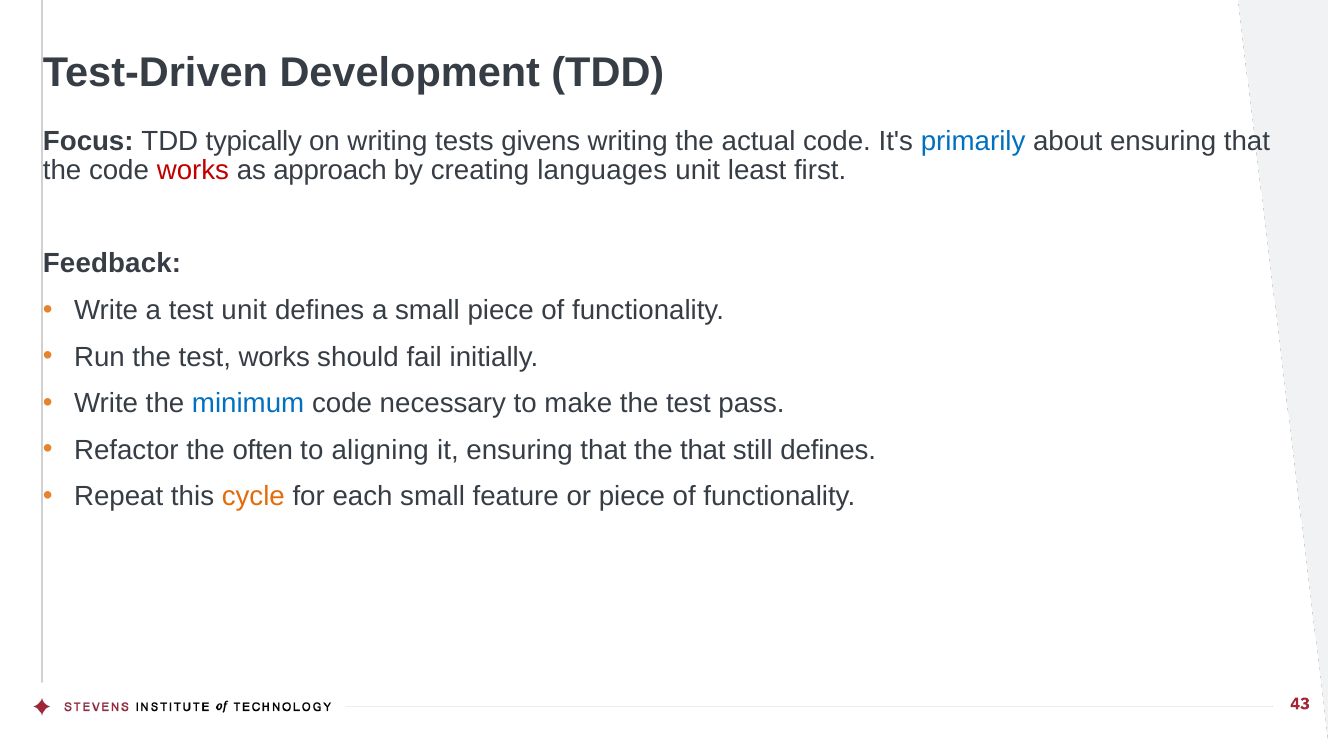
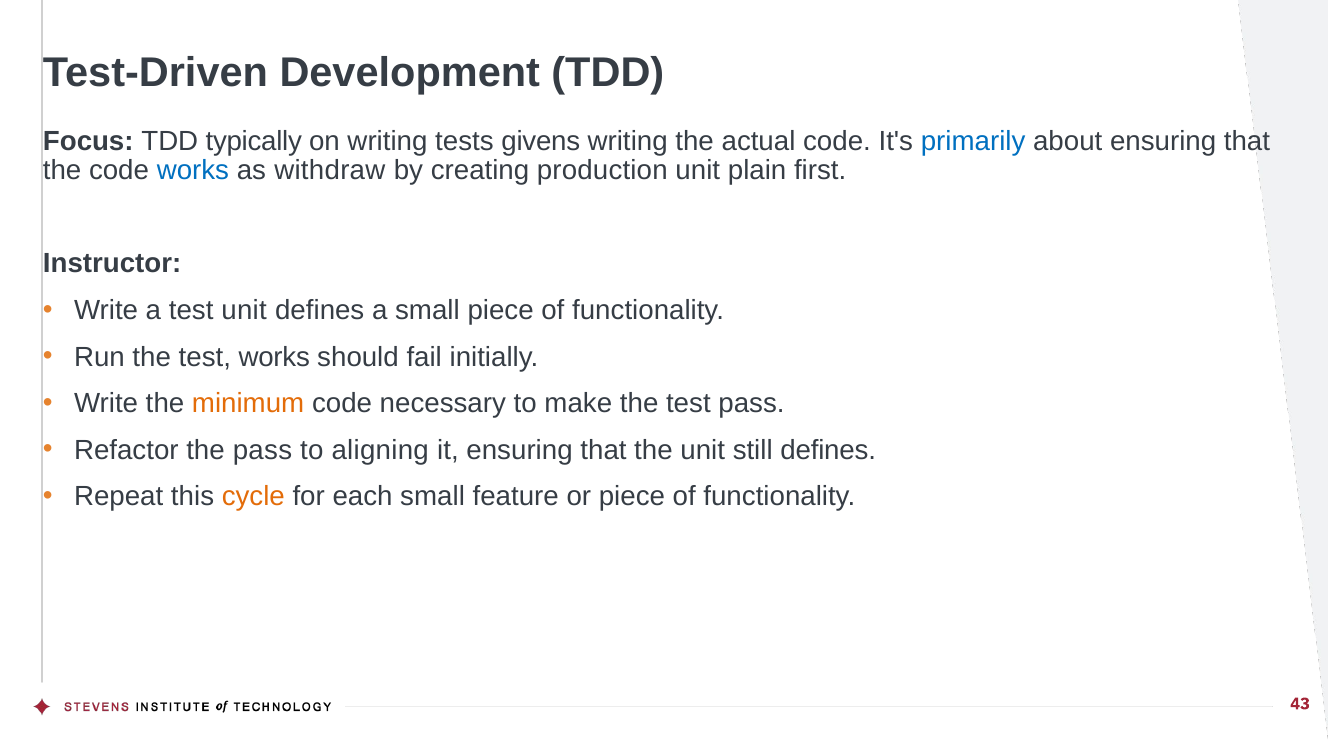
works at (193, 171) colour: red -> blue
approach: approach -> withdraw
languages: languages -> production
least: least -> plain
Feedback: Feedback -> Instructor
minimum colour: blue -> orange
the often: often -> pass
the that: that -> unit
